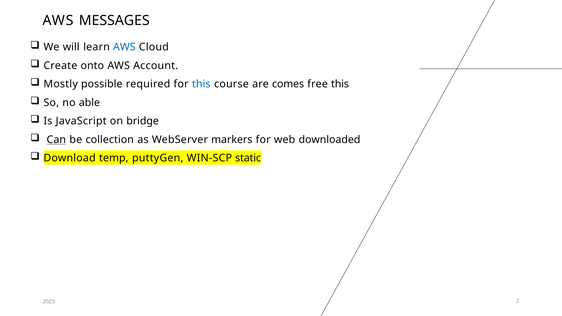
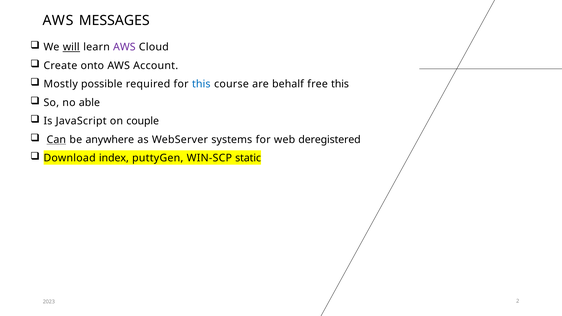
will underline: none -> present
AWS at (124, 47) colour: blue -> purple
comes: comes -> behalf
bridge: bridge -> couple
collection: collection -> anywhere
markers: markers -> systems
downloaded: downloaded -> deregistered
temp: temp -> index
